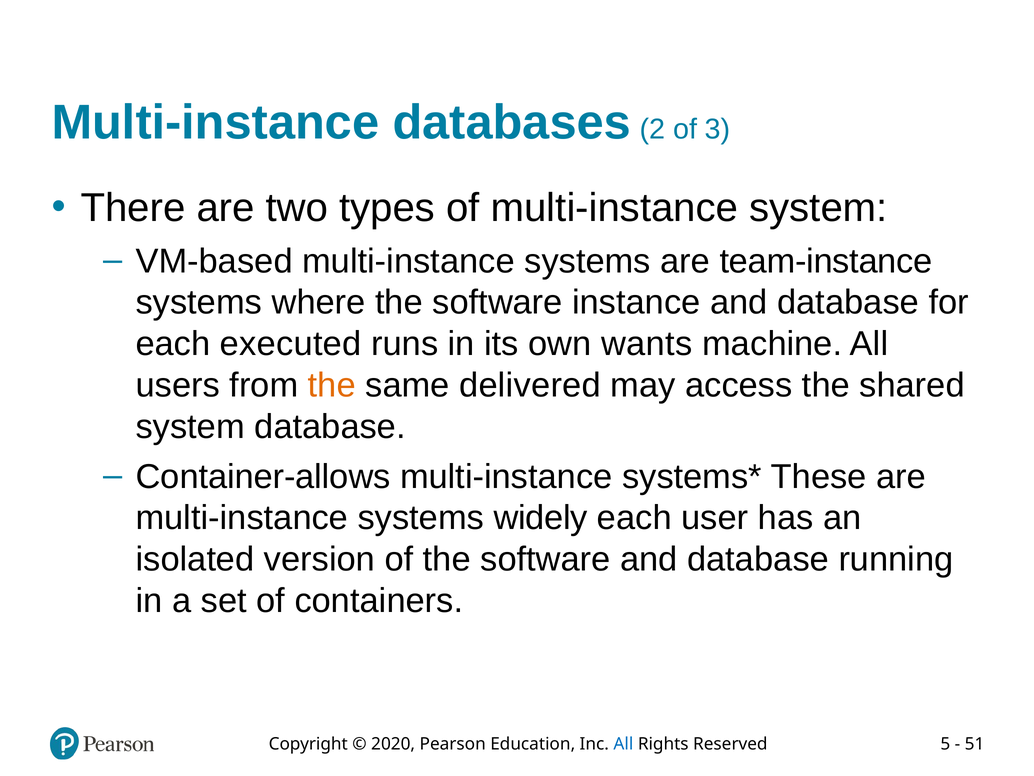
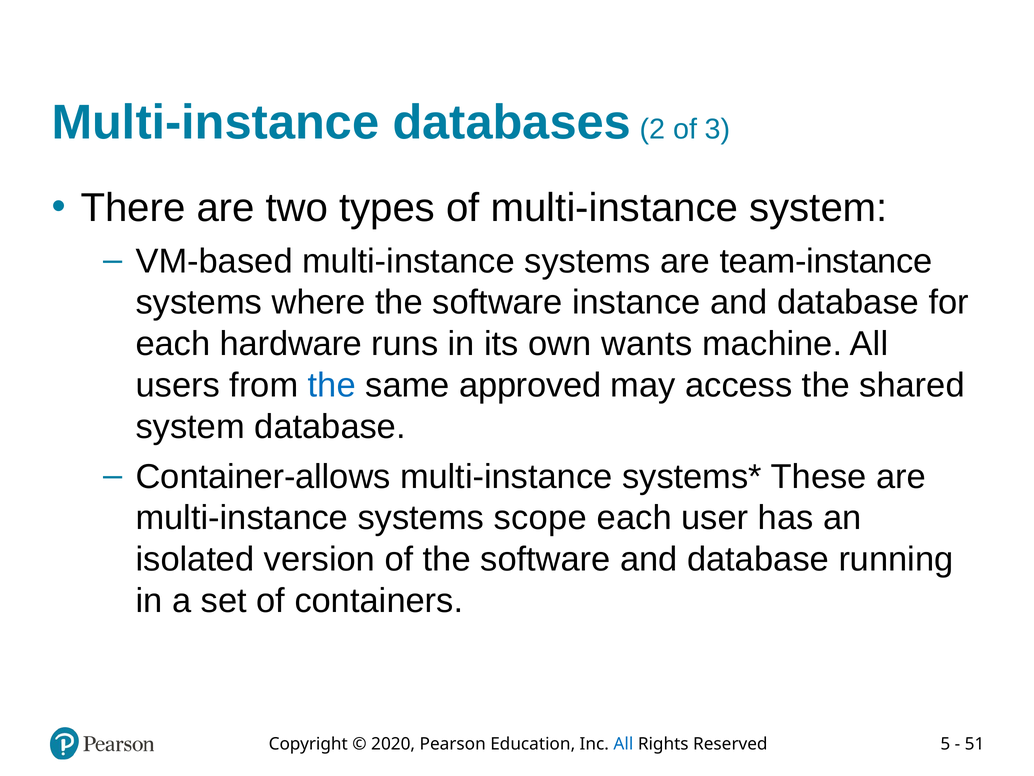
executed: executed -> hardware
the at (332, 385) colour: orange -> blue
delivered: delivered -> approved
widely: widely -> scope
